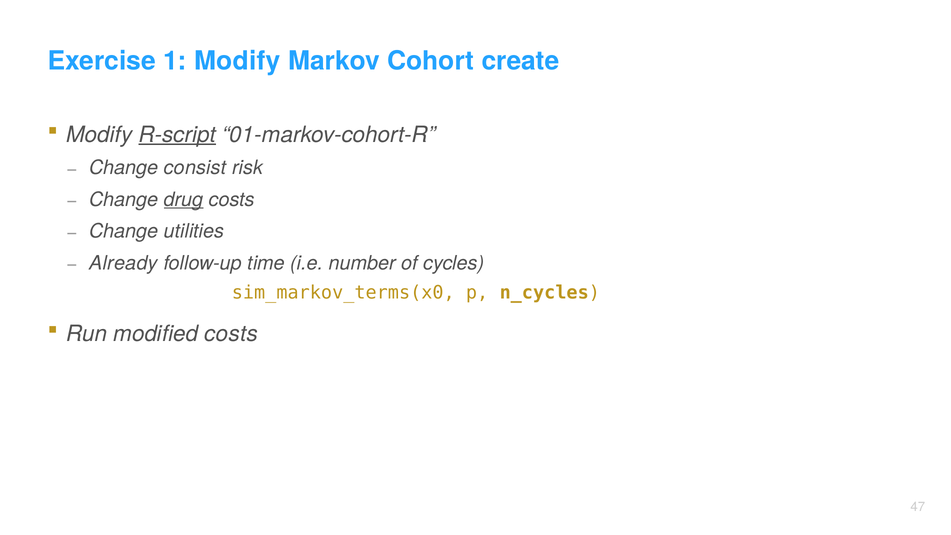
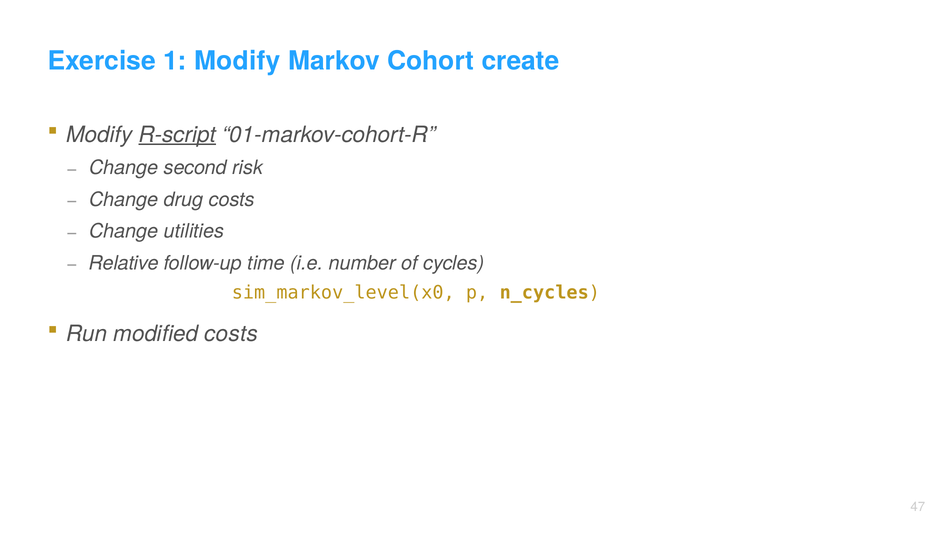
consist: consist -> second
drug underline: present -> none
Already: Already -> Relative
sim_markov_terms(x0: sim_markov_terms(x0 -> sim_markov_level(x0
